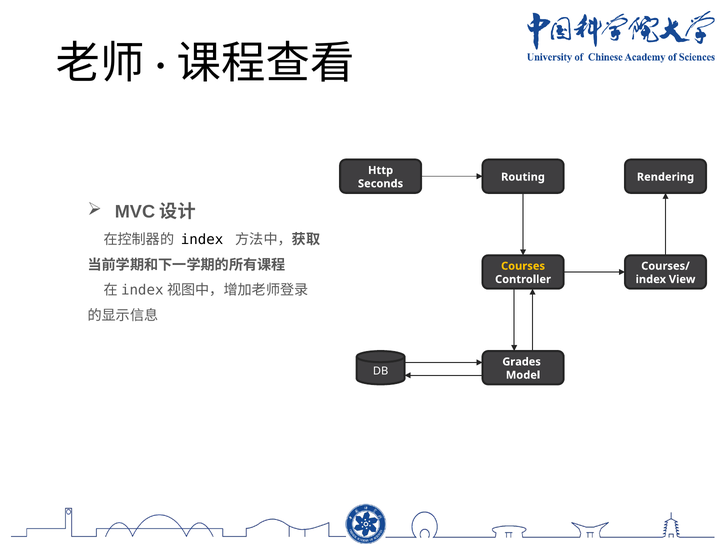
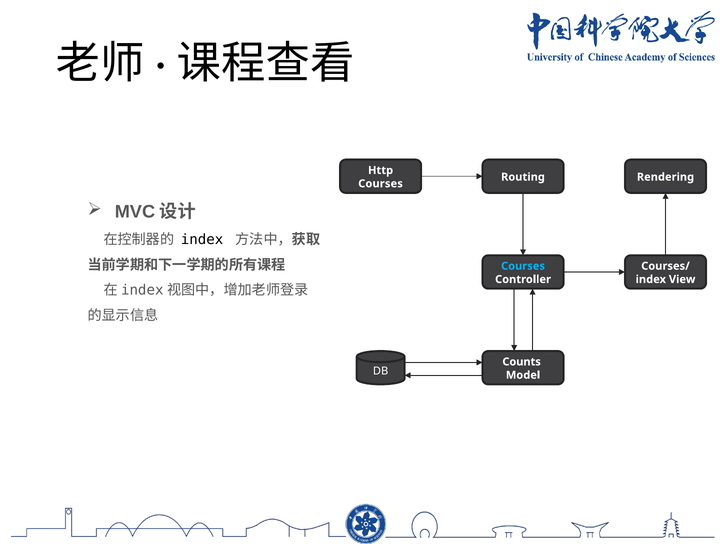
Seconds at (381, 184): Seconds -> Courses
Courses at (523, 266) colour: yellow -> light blue
Grades: Grades -> Counts
